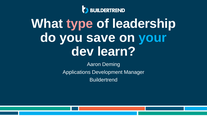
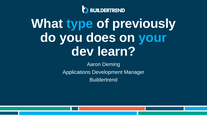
type colour: pink -> light blue
leadership: leadership -> previously
save: save -> does
